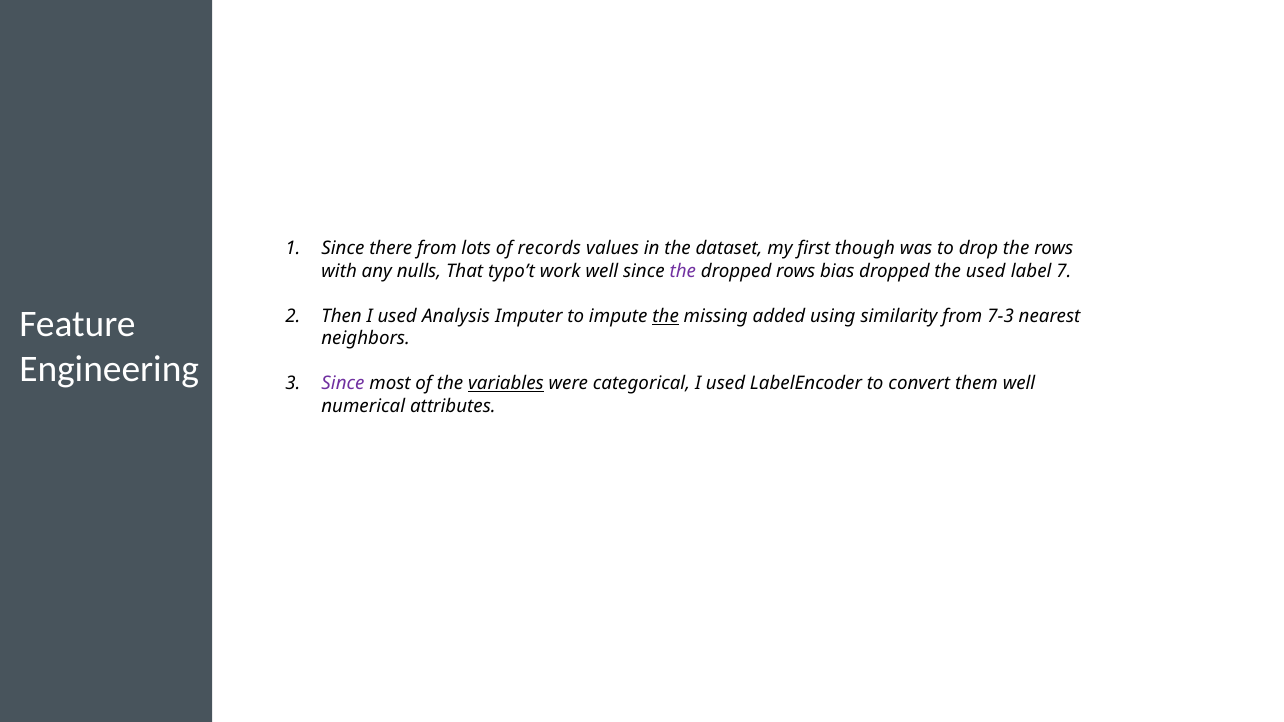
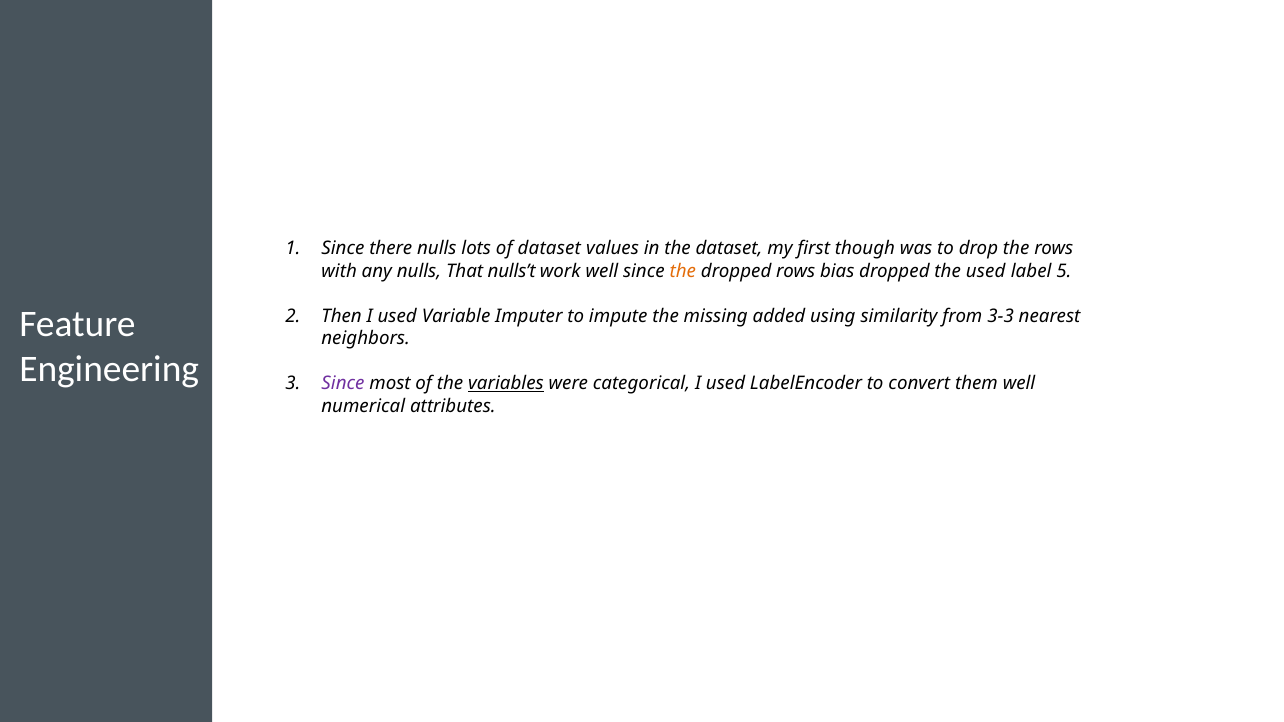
there from: from -> nulls
of records: records -> dataset
typo’t: typo’t -> nulls’t
the at (683, 271) colour: purple -> orange
7: 7 -> 5
Analysis: Analysis -> Variable
the at (666, 316) underline: present -> none
7-3: 7-3 -> 3-3
